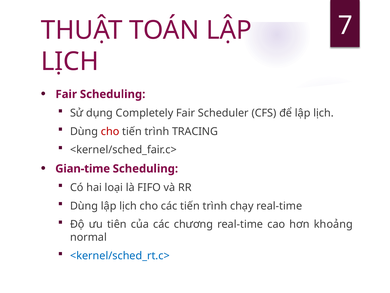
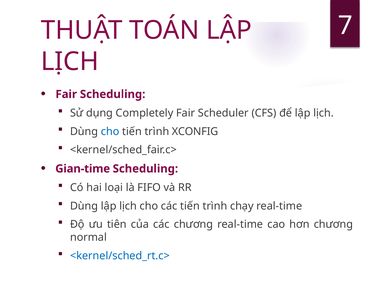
cho at (110, 131) colour: red -> blue
TRACING: TRACING -> XCONFIG
hơn khoảng: khoảng -> chương
